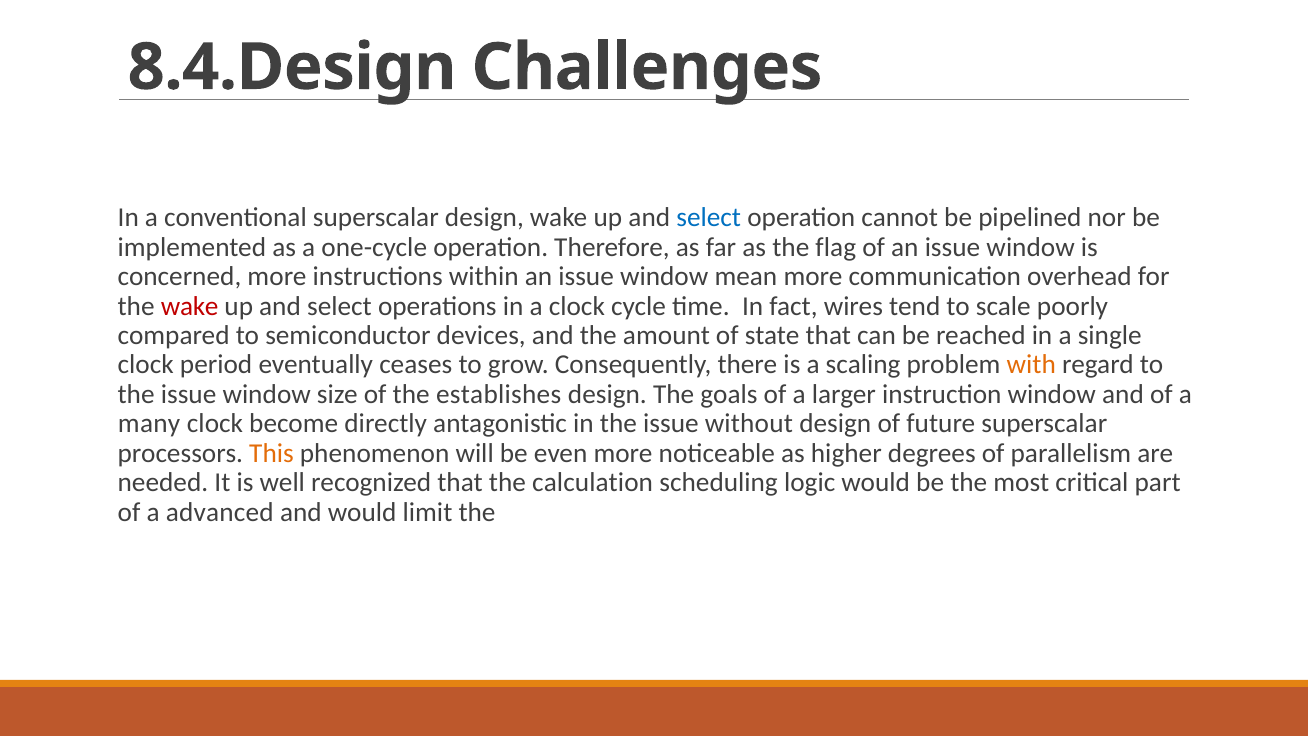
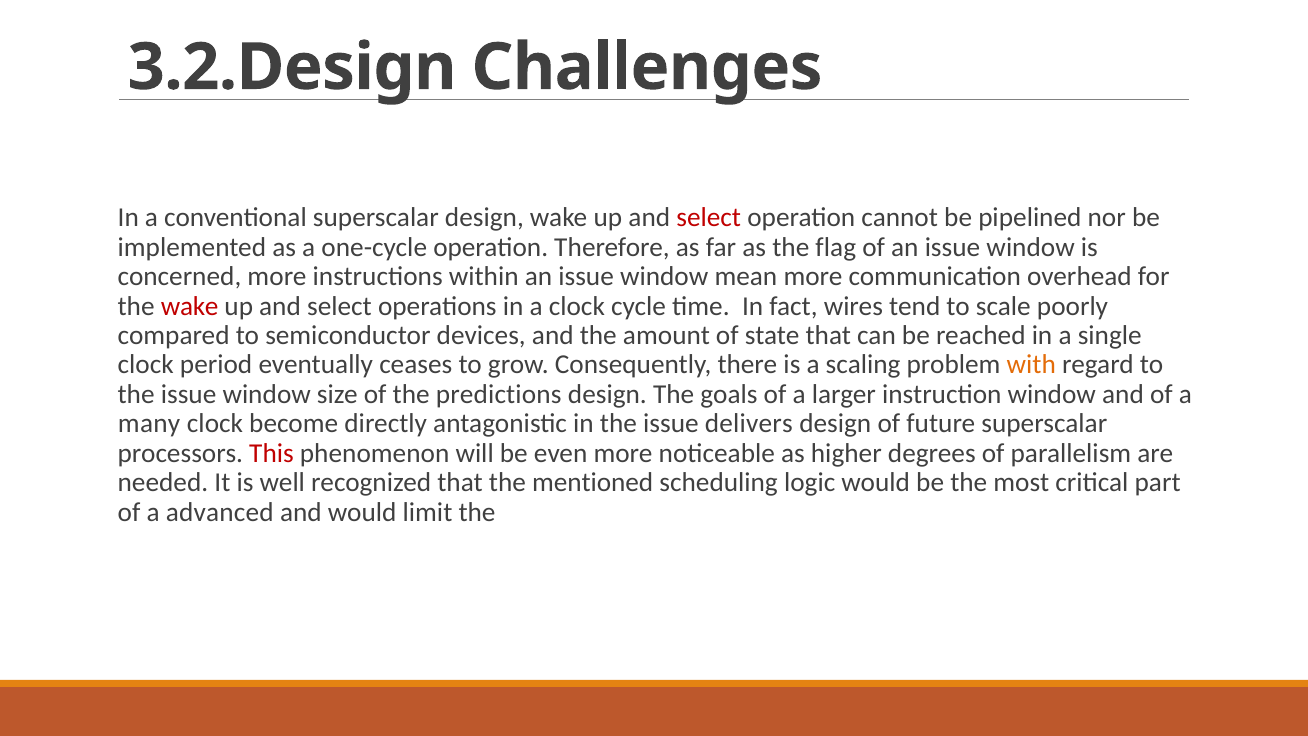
8.4.Design: 8.4.Design -> 3.2.Design
select at (709, 218) colour: blue -> red
establishes: establishes -> predictions
without: without -> delivers
This colour: orange -> red
calculation: calculation -> mentioned
